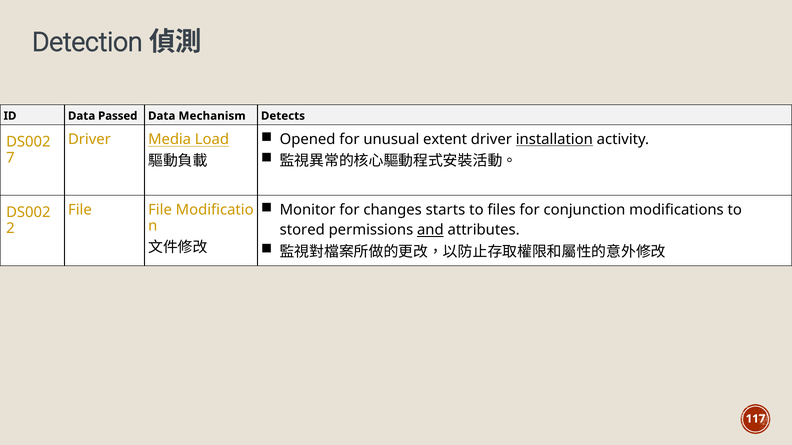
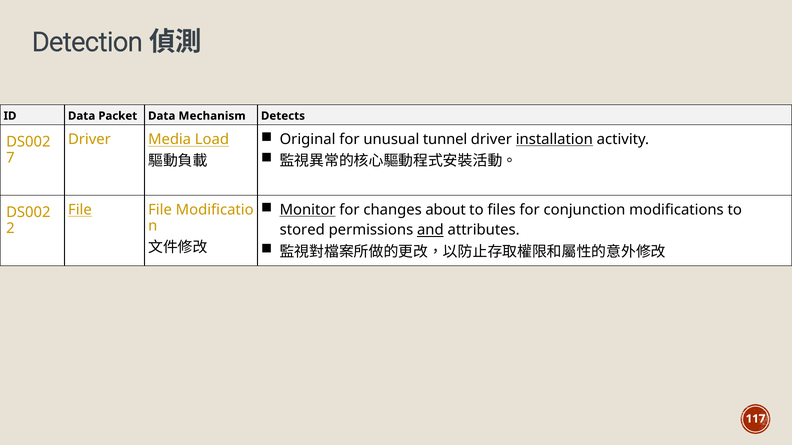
Passed: Passed -> Packet
Opened: Opened -> Original
extent: extent -> tunnel
Monitor underline: none -> present
starts: starts -> about
File at (80, 210) underline: none -> present
